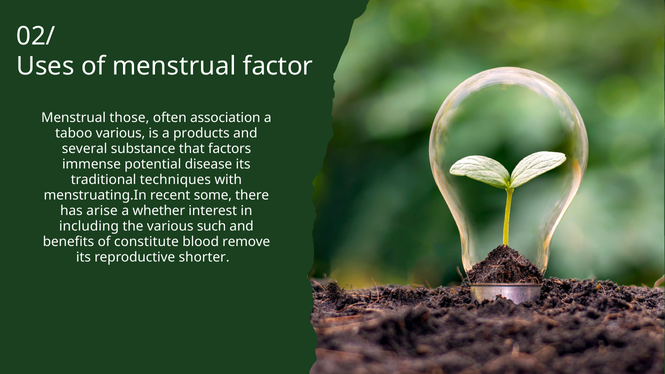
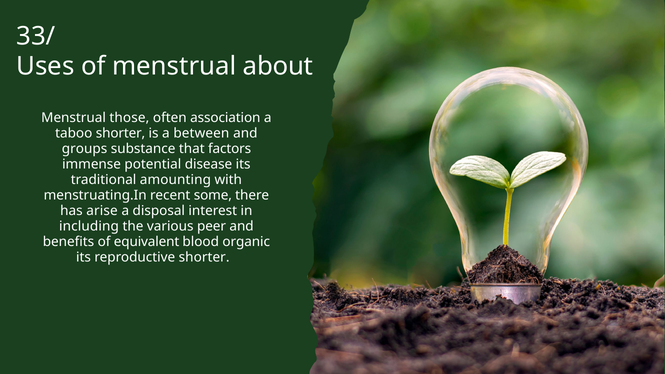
02/: 02/ -> 33/
factor: factor -> about
taboo various: various -> shorter
products: products -> between
several: several -> groups
techniques: techniques -> amounting
whether: whether -> disposal
such: such -> peer
constitute: constitute -> equivalent
remove: remove -> organic
